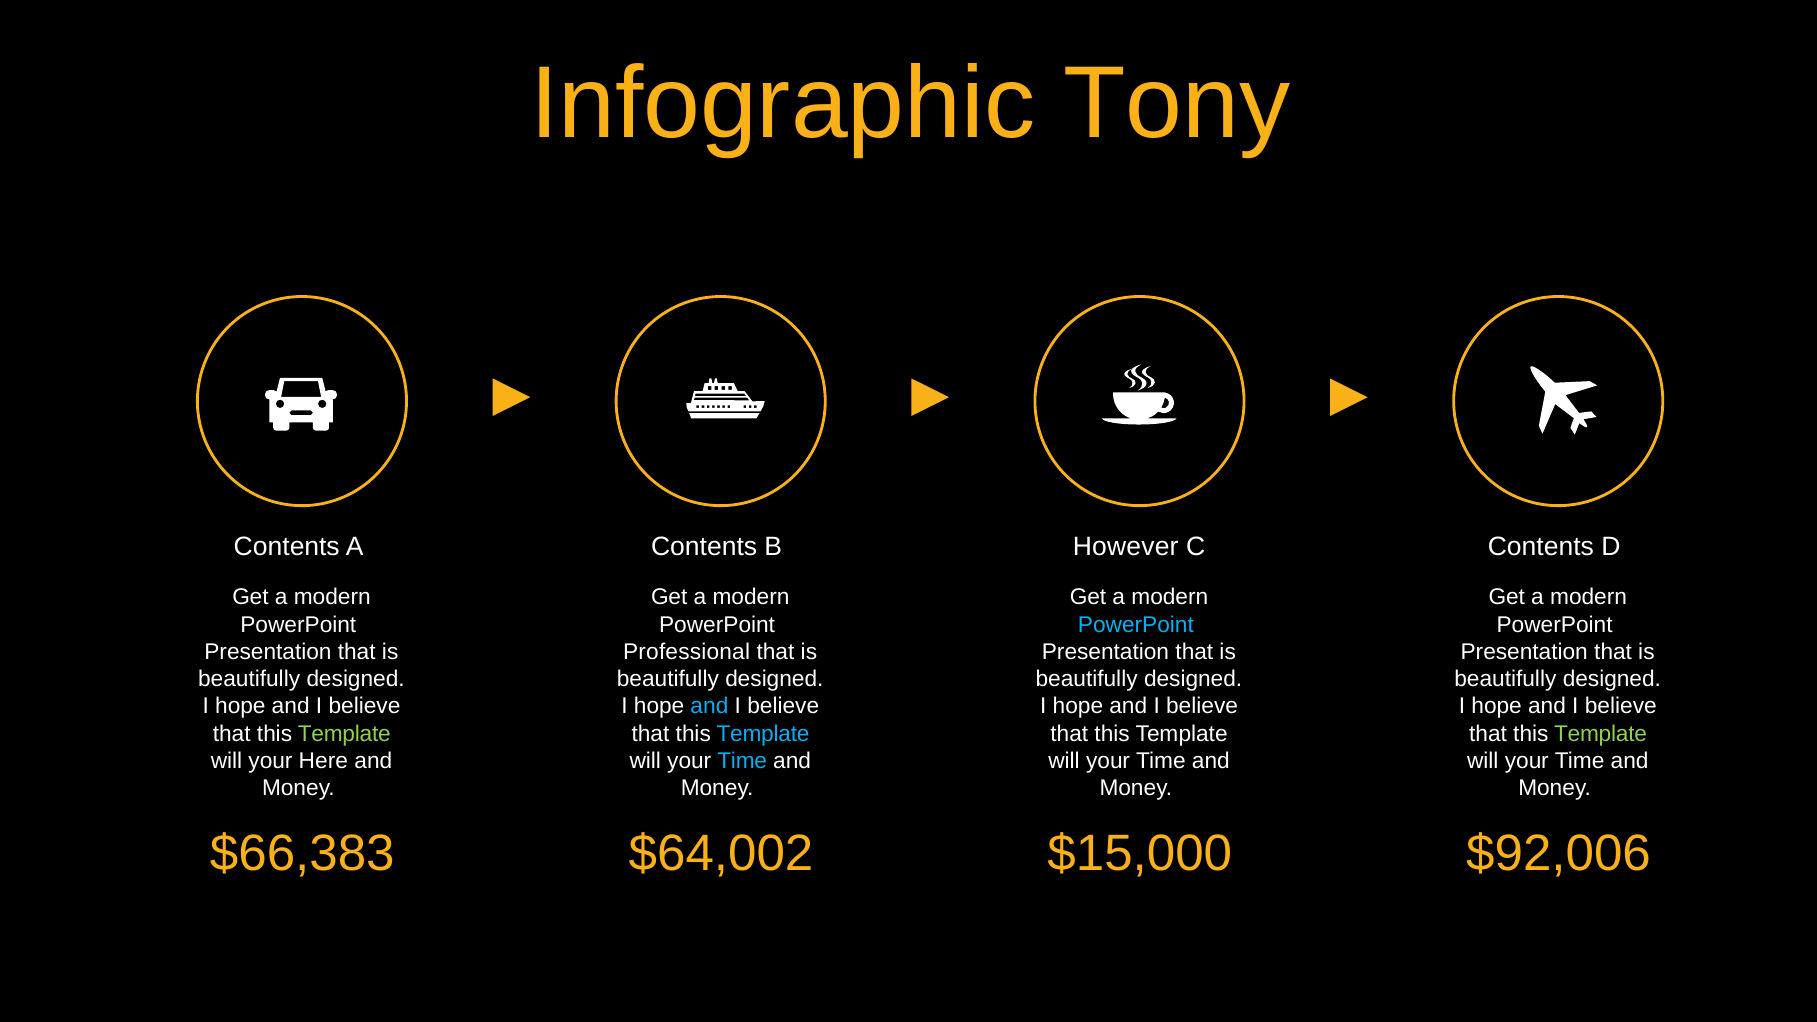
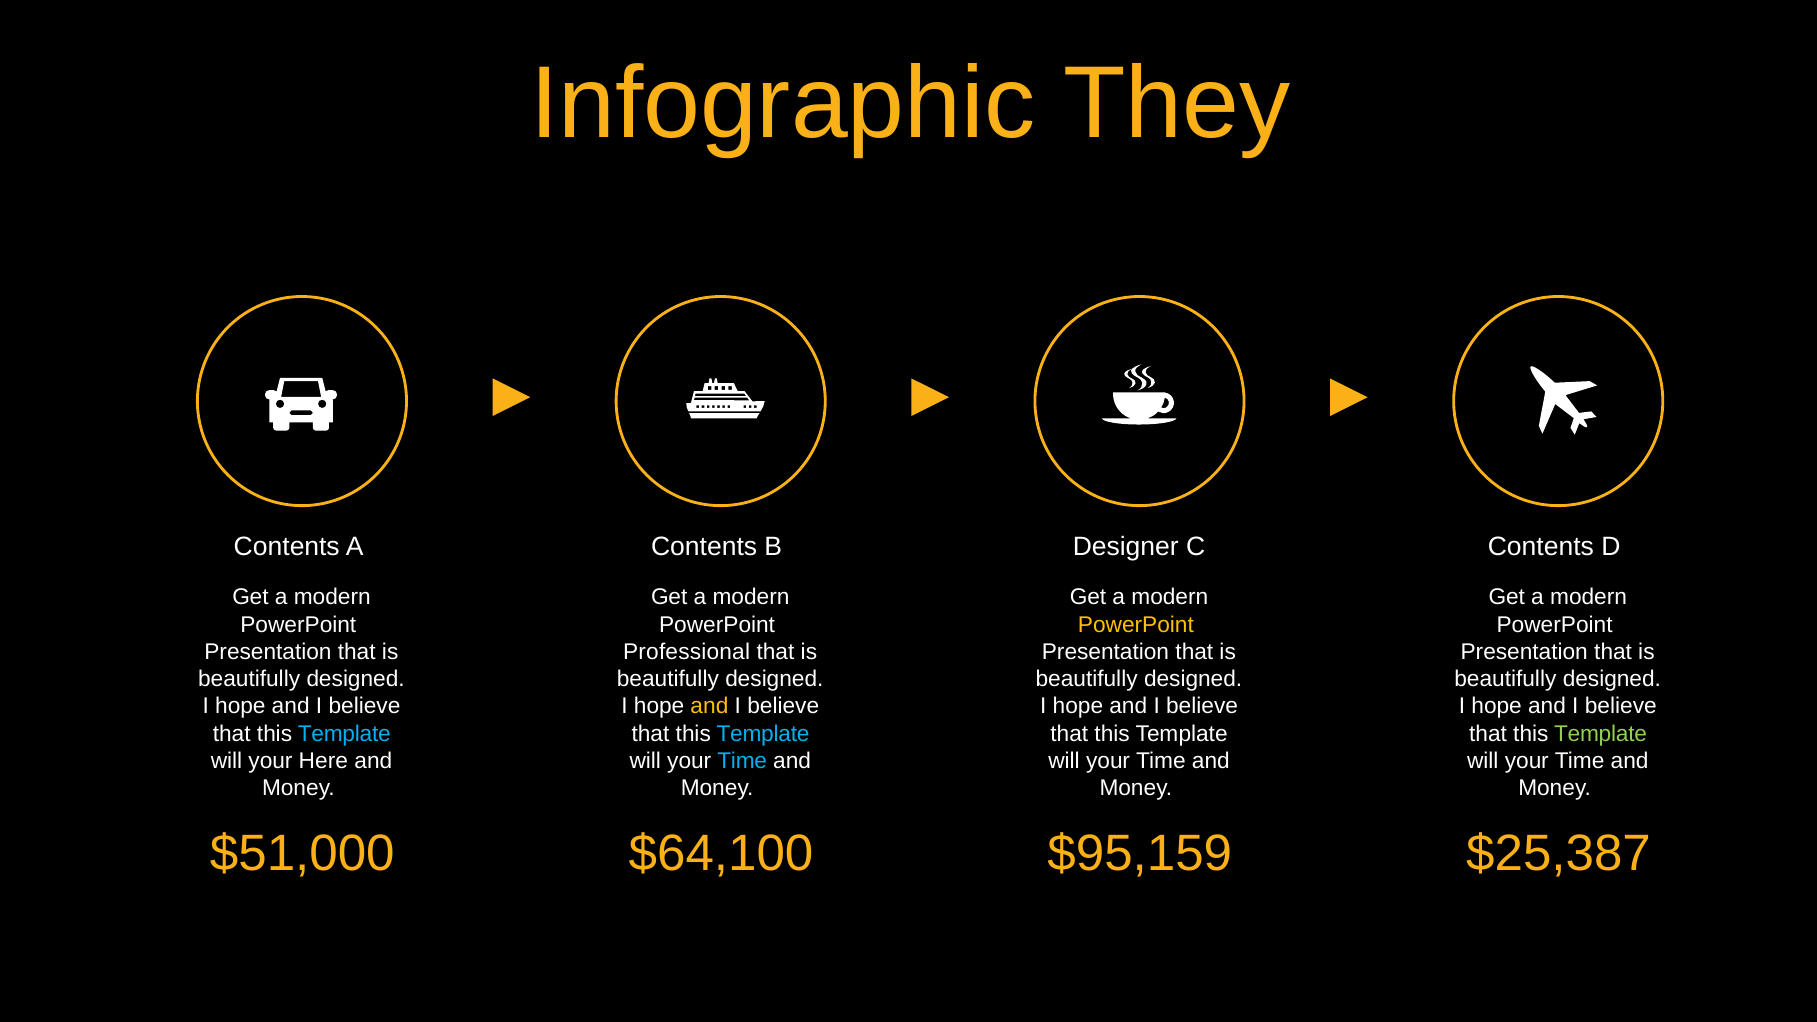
Tony: Tony -> They
However: However -> Designer
PowerPoint at (1136, 625) colour: light blue -> yellow
and at (709, 706) colour: light blue -> yellow
Template at (344, 734) colour: light green -> light blue
$66,383: $66,383 -> $51,000
$64,002: $64,002 -> $64,100
$15,000: $15,000 -> $95,159
$92,006: $92,006 -> $25,387
